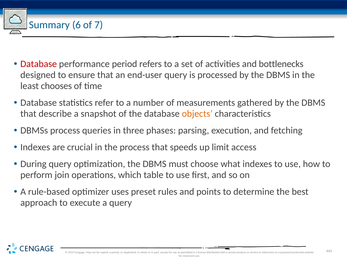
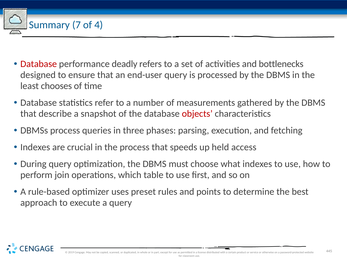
6: 6 -> 7
7: 7 -> 4
period: period -> deadly
objects colour: orange -> red
limit: limit -> held
